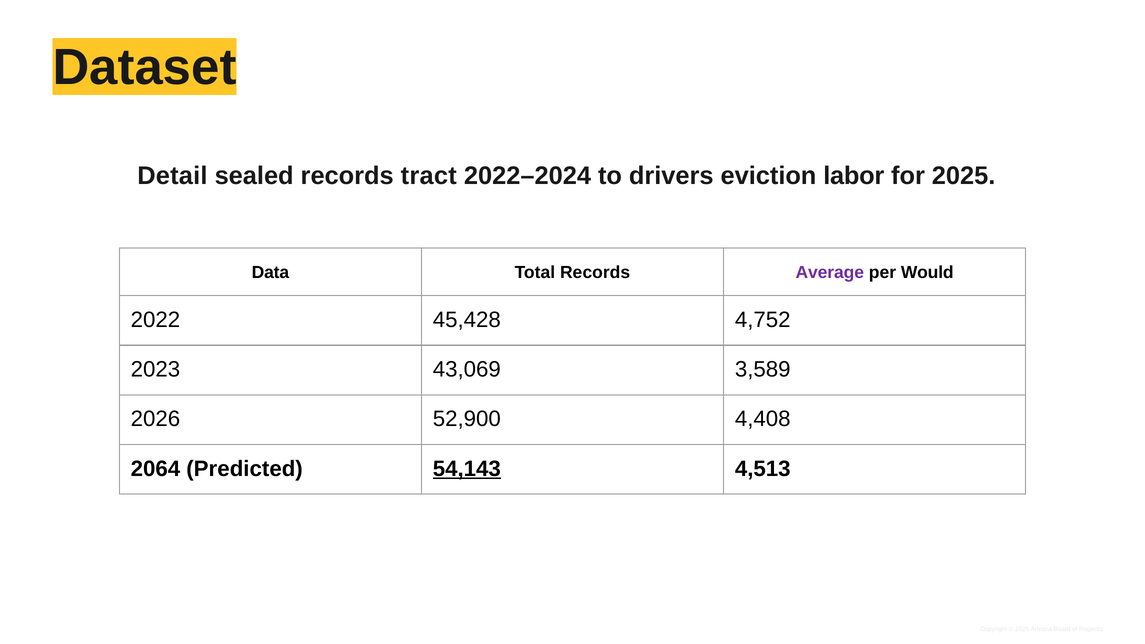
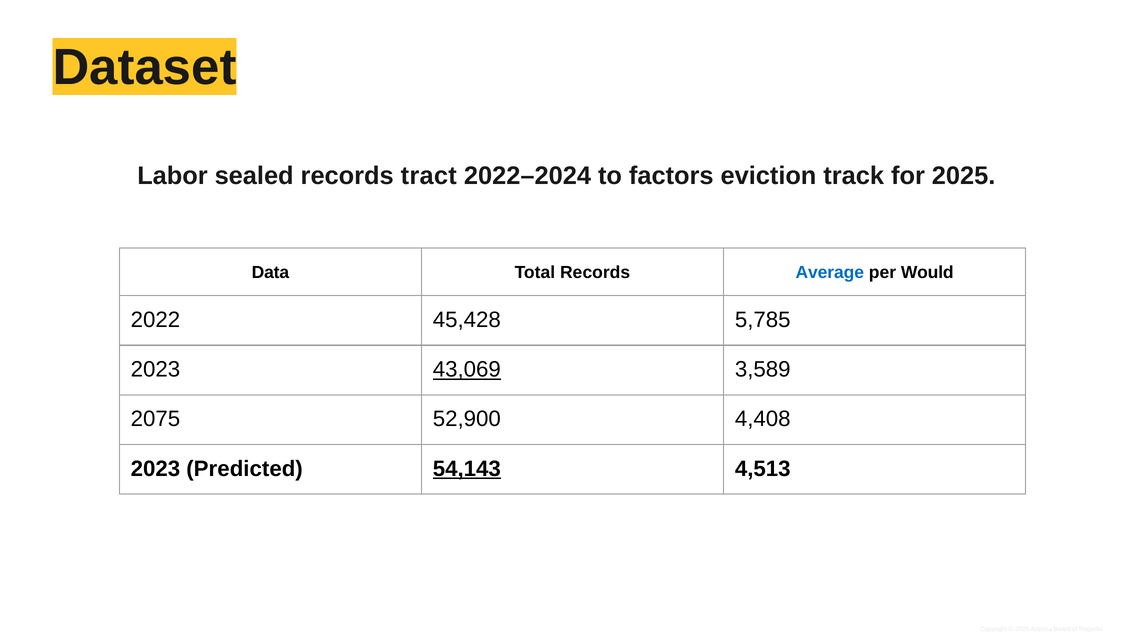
Detail: Detail -> Labor
drivers: drivers -> factors
labor: labor -> track
Average colour: purple -> blue
4,752: 4,752 -> 5,785
43,069 underline: none -> present
2026: 2026 -> 2075
2064 at (155, 469): 2064 -> 2023
